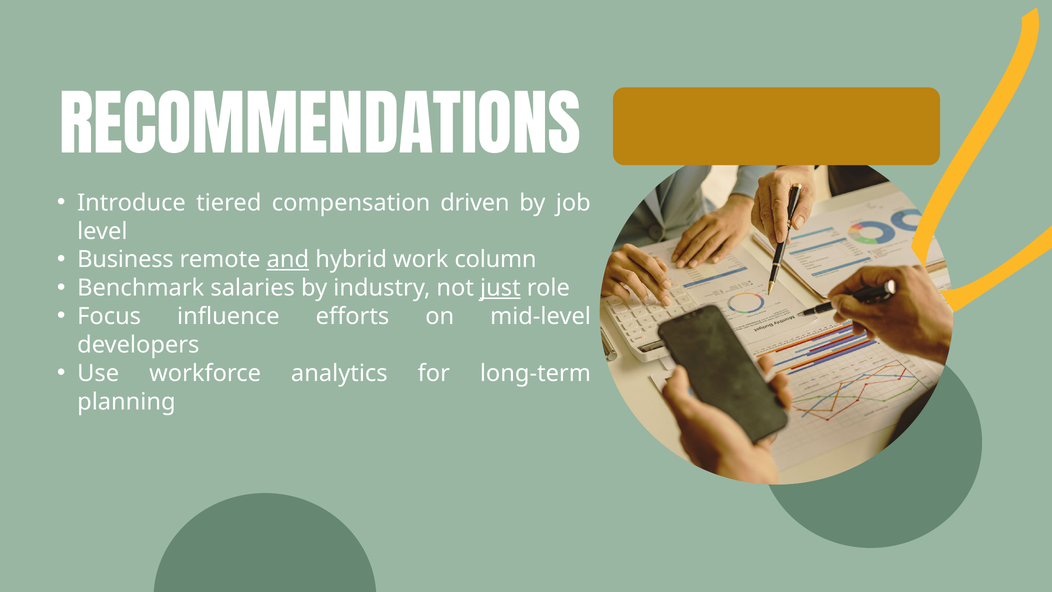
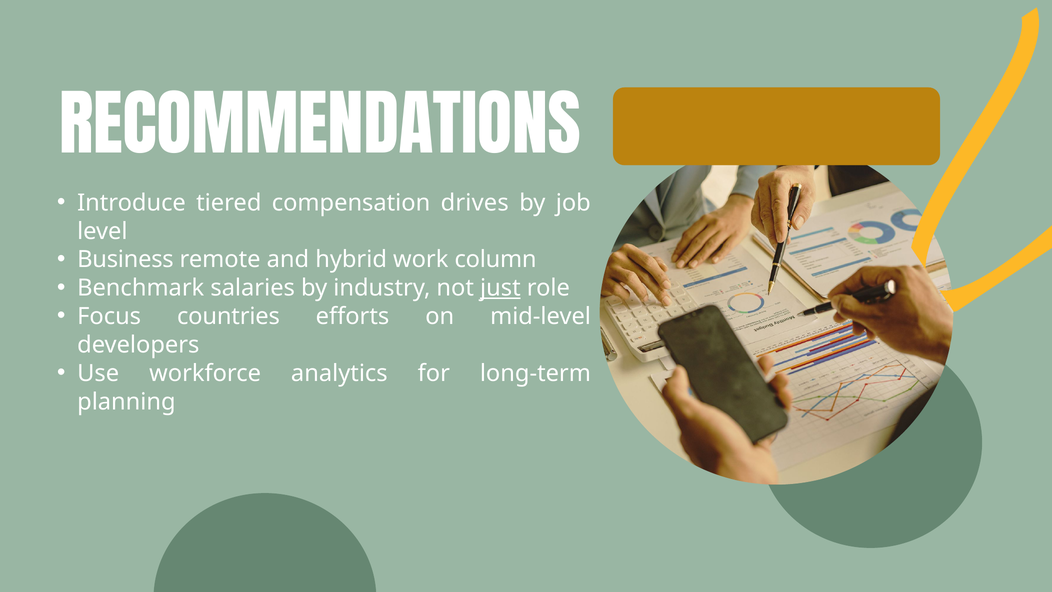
driven: driven -> drives
and underline: present -> none
influence: influence -> countries
